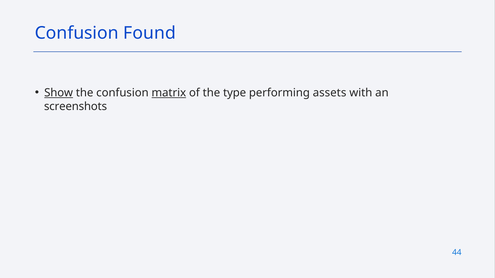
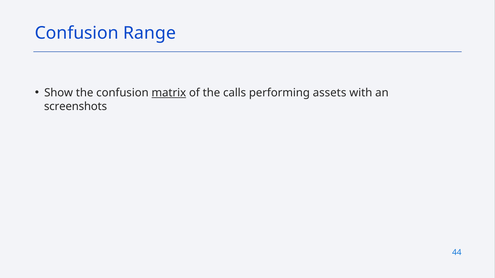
Found: Found -> Range
Show underline: present -> none
type: type -> calls
